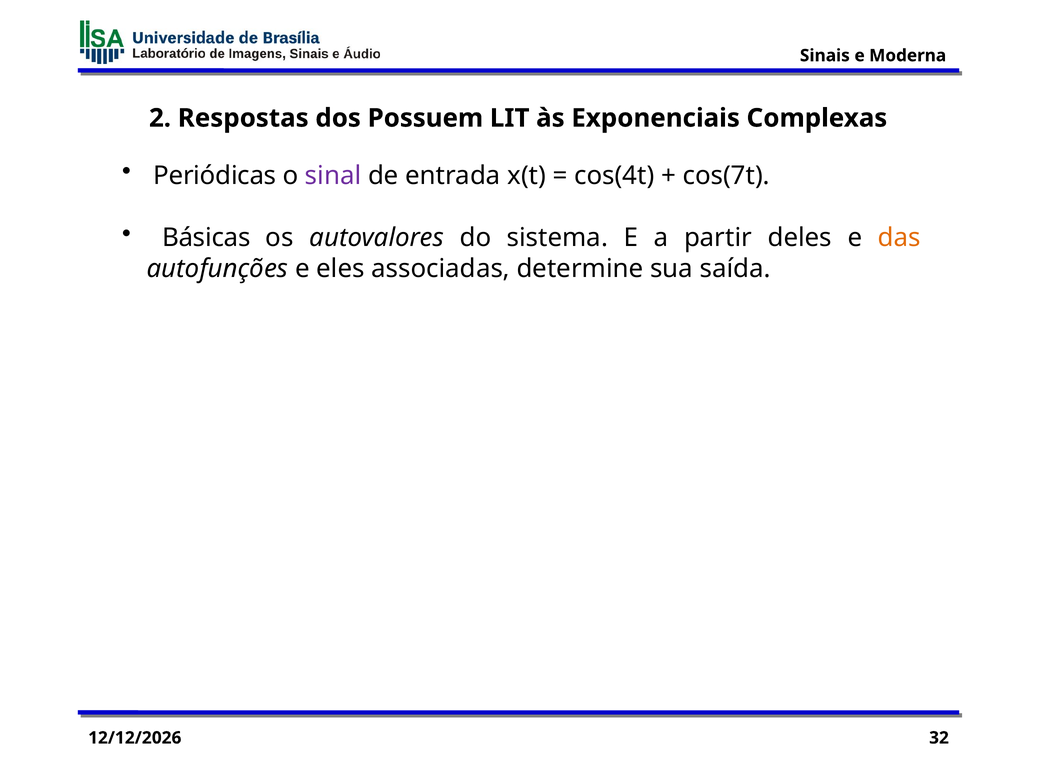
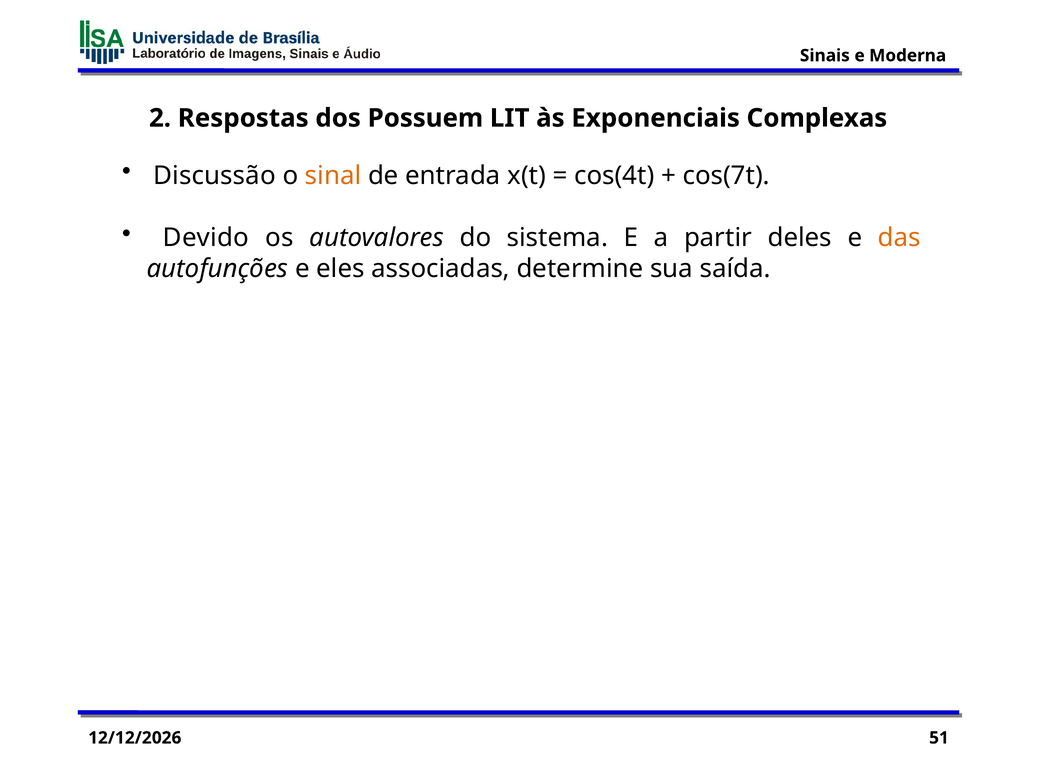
Periódicas: Periódicas -> Discussão
sinal colour: purple -> orange
Básicas: Básicas -> Devido
32: 32 -> 51
